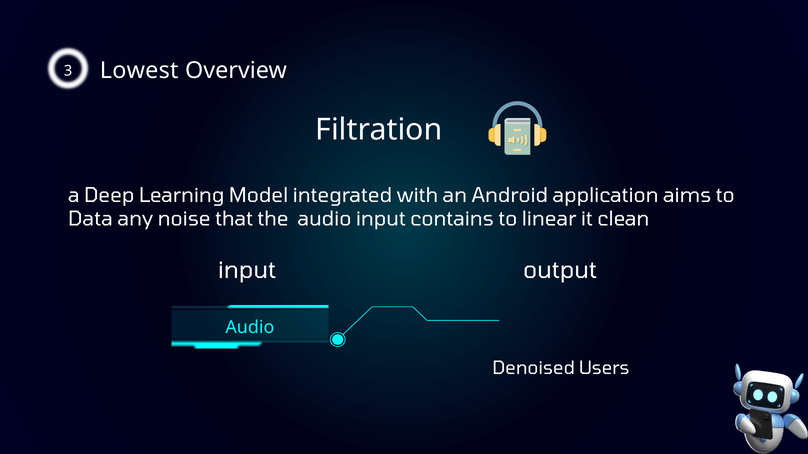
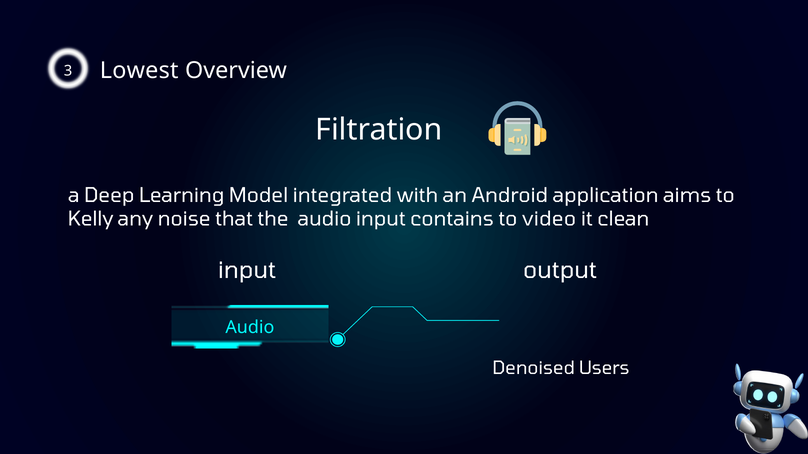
Data: Data -> Kelly
linear: linear -> video
